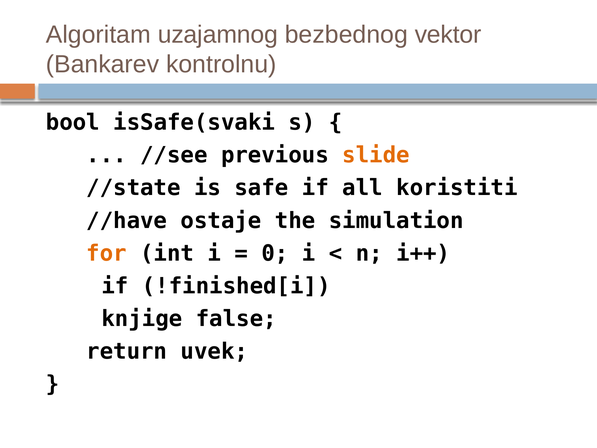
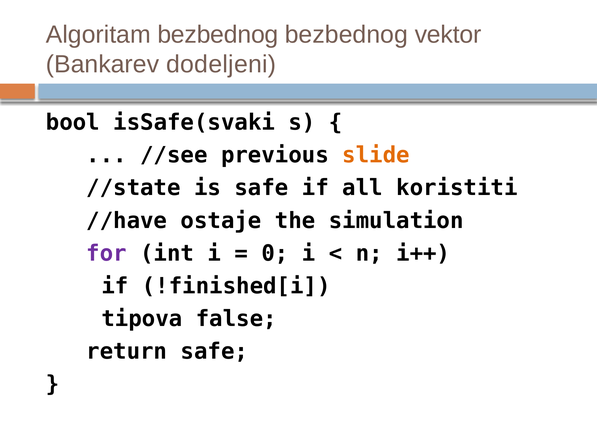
Algoritam uzajamnog: uzajamnog -> bezbednog
kontrolnu: kontrolnu -> dodeljeni
for colour: orange -> purple
knjige: knjige -> tipova
return uvek: uvek -> safe
